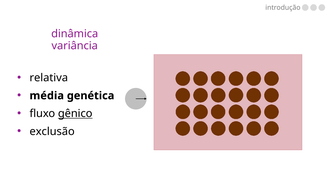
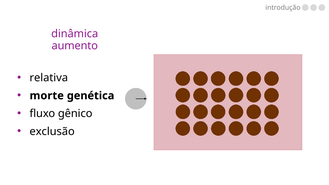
variância: variância -> aumento
média: média -> morte
gênico underline: present -> none
